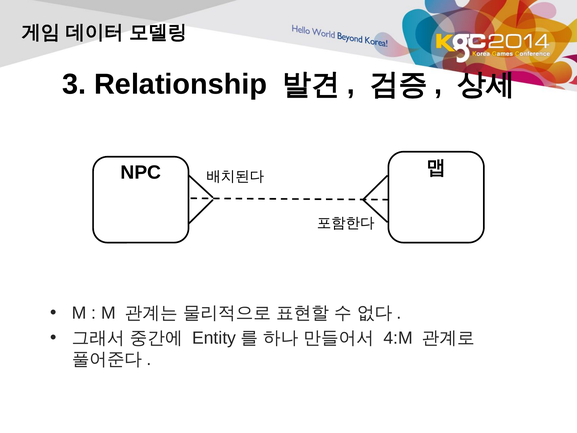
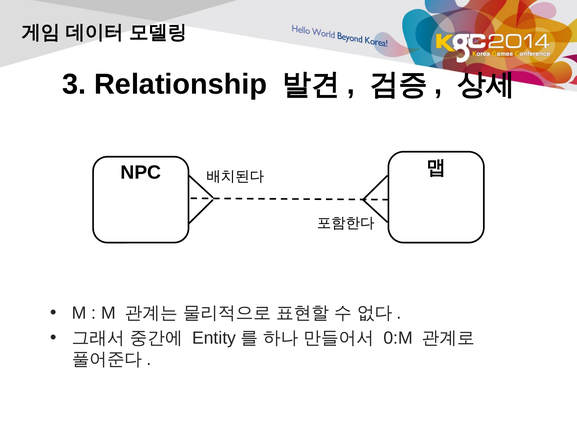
4:M: 4:M -> 0:M
